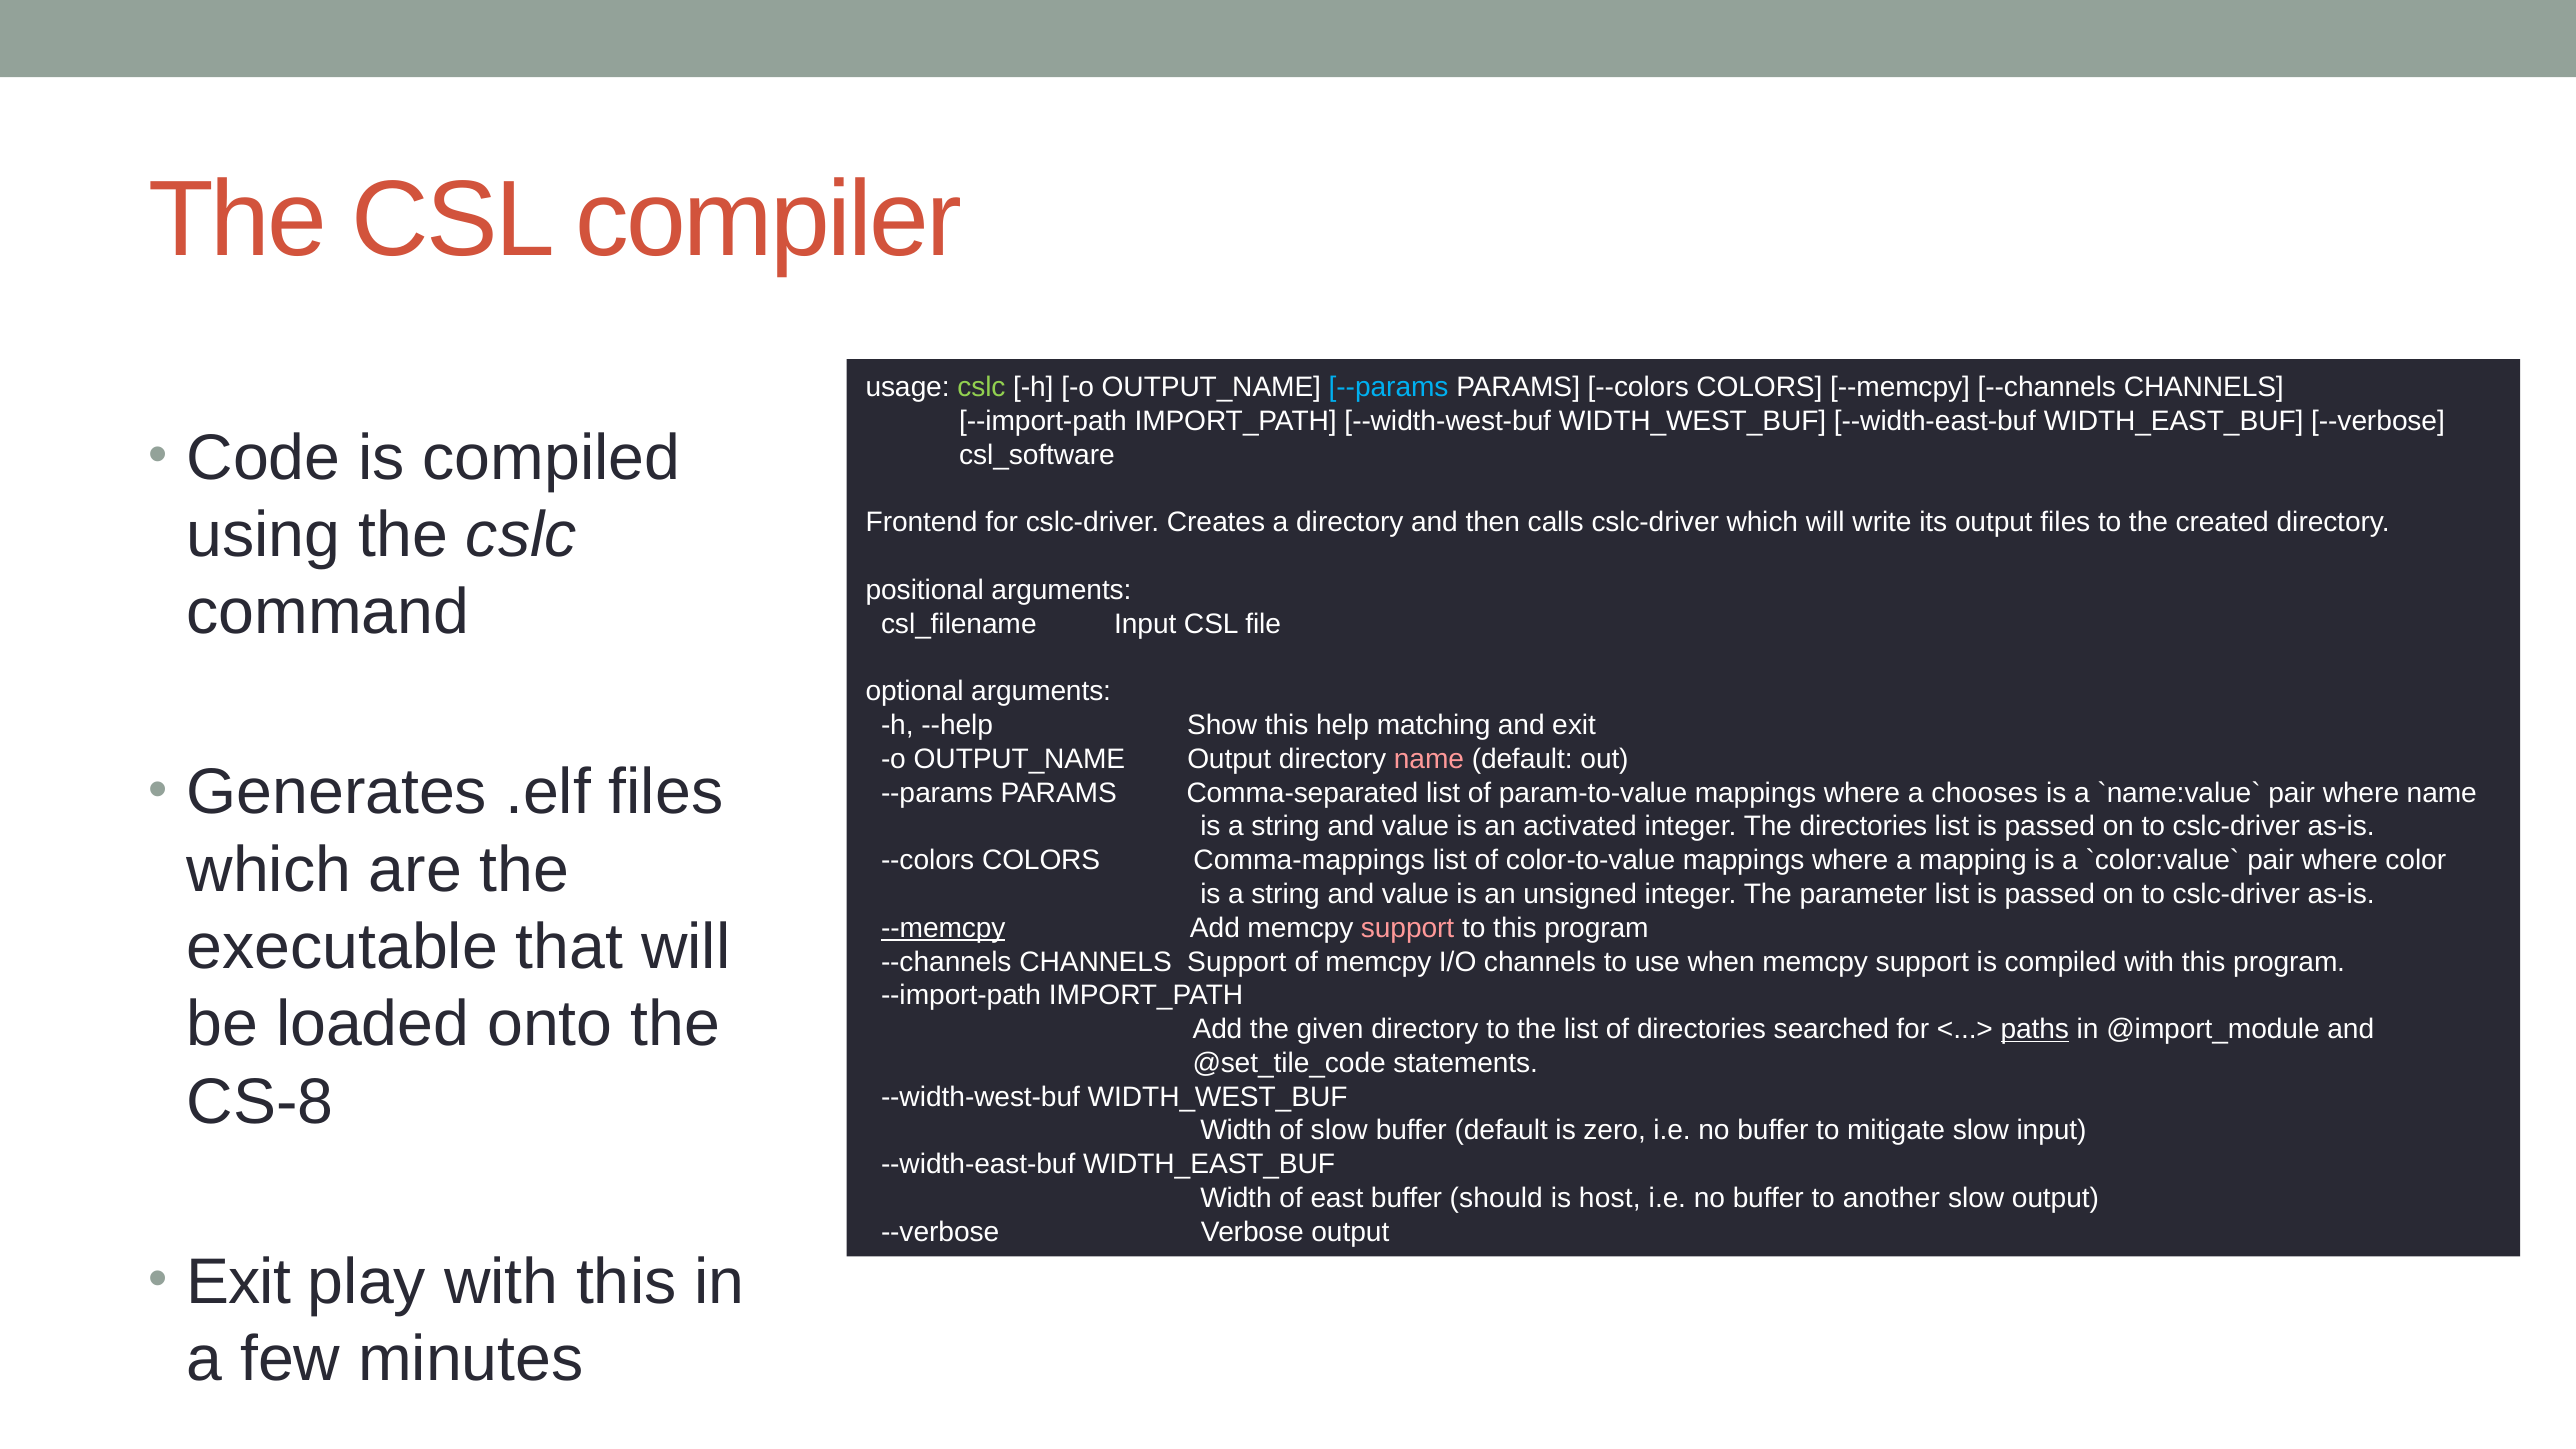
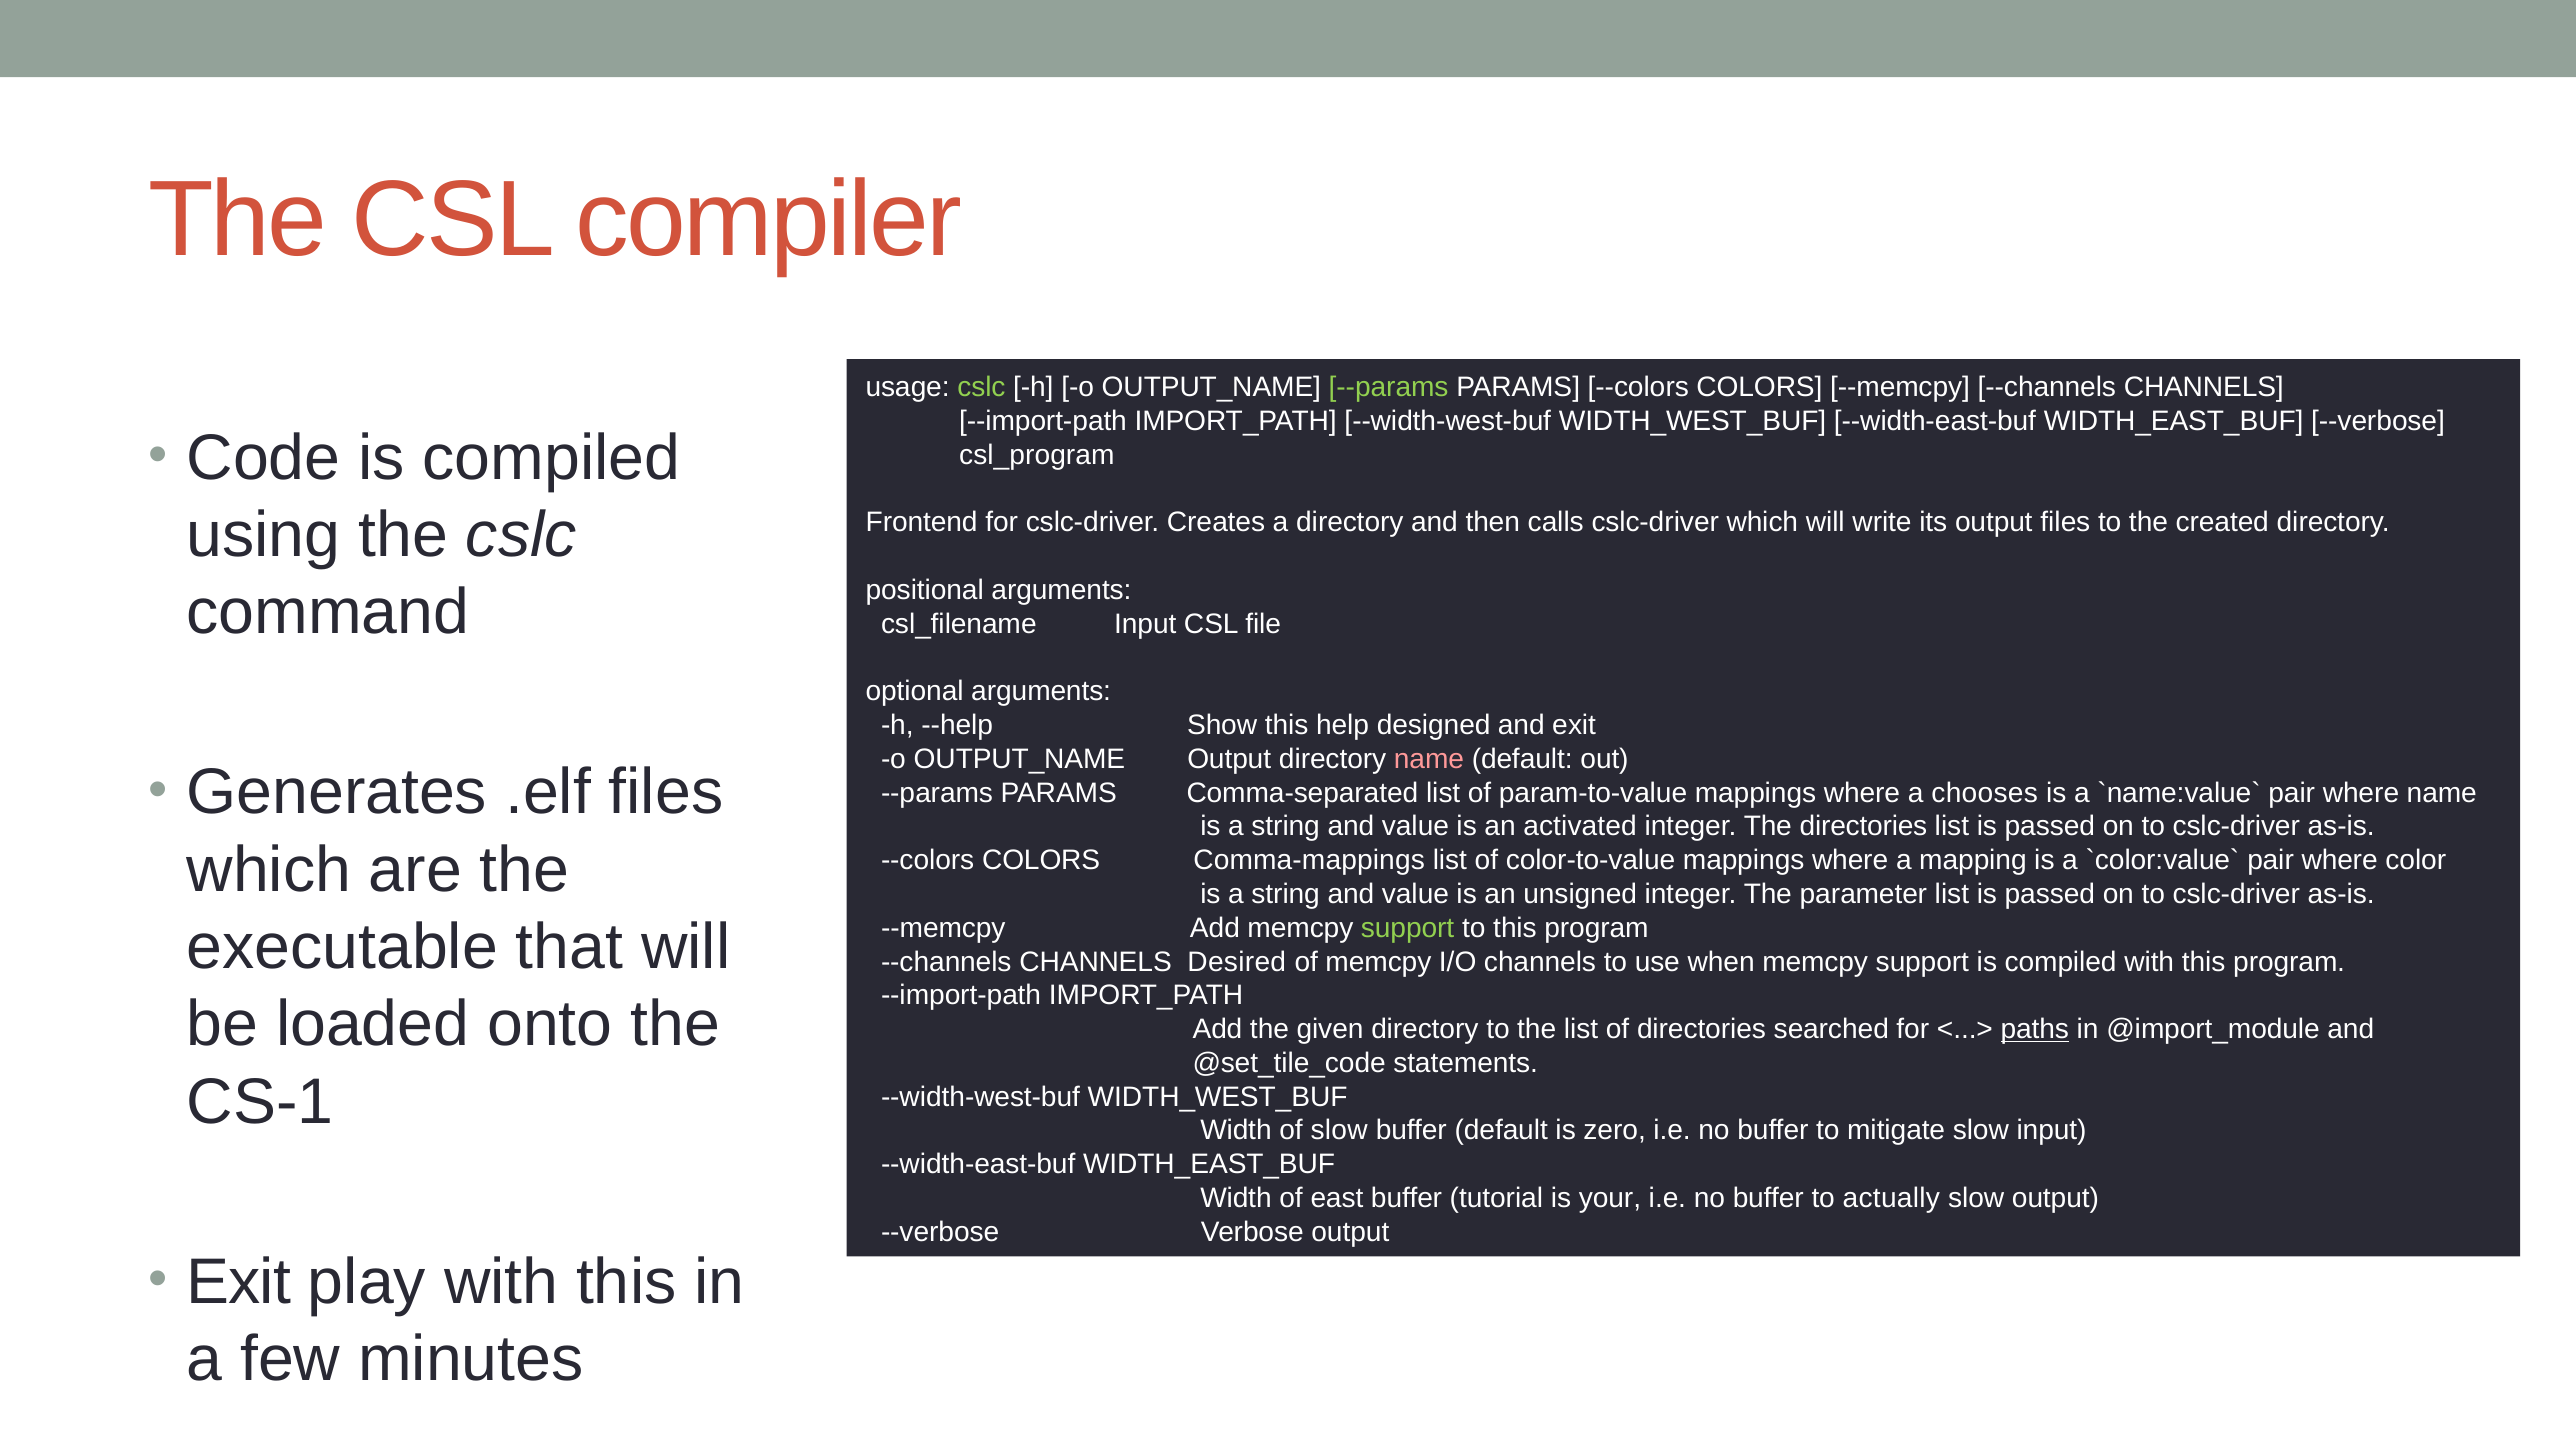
--params at (1389, 388) colour: light blue -> light green
csl_software: csl_software -> csl_program
matching: matching -> designed
--memcpy at (943, 928) underline: present -> none
support at (1408, 928) colour: pink -> light green
CHANNELS Support: Support -> Desired
CS-8: CS-8 -> CS-1
should: should -> tutorial
host: host -> your
another: another -> actually
